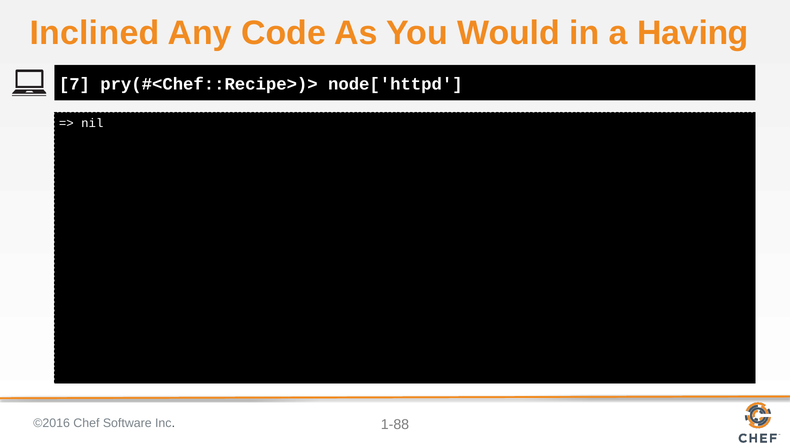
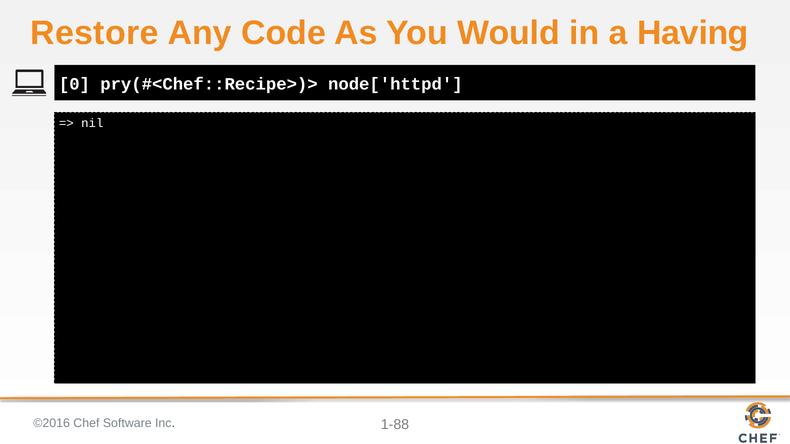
Inclined: Inclined -> Restore
7: 7 -> 0
